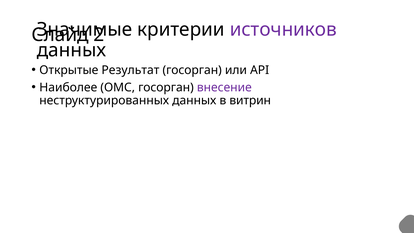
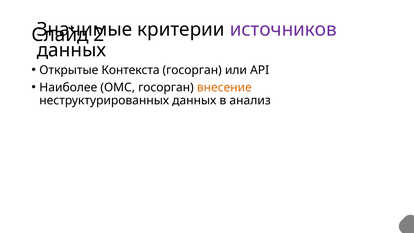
Результат: Результат -> Контекста
внесение colour: purple -> orange
витрин: витрин -> анализ
